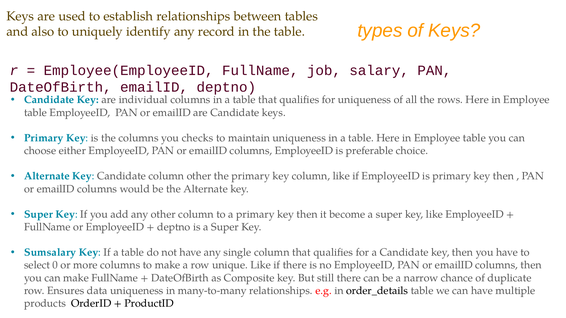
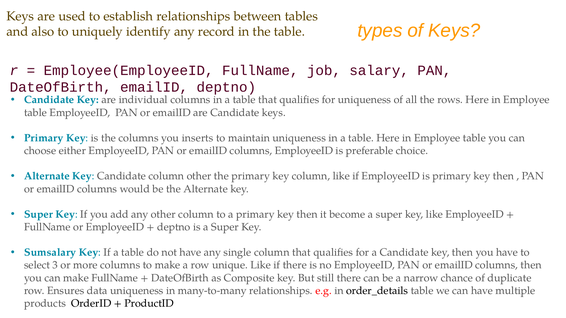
checks: checks -> inserts
0: 0 -> 3
